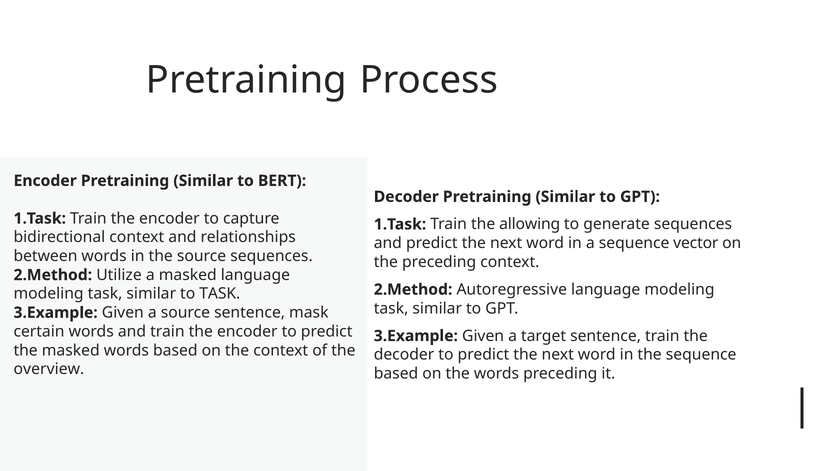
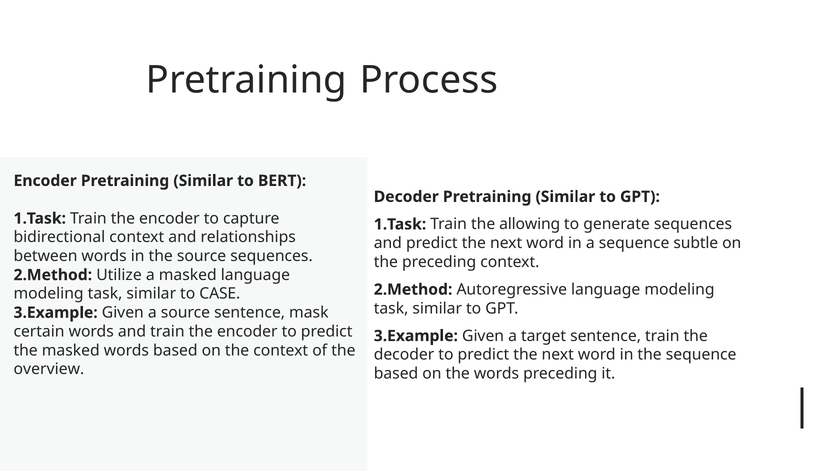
vector: vector -> subtle
to TASK: TASK -> CASE
